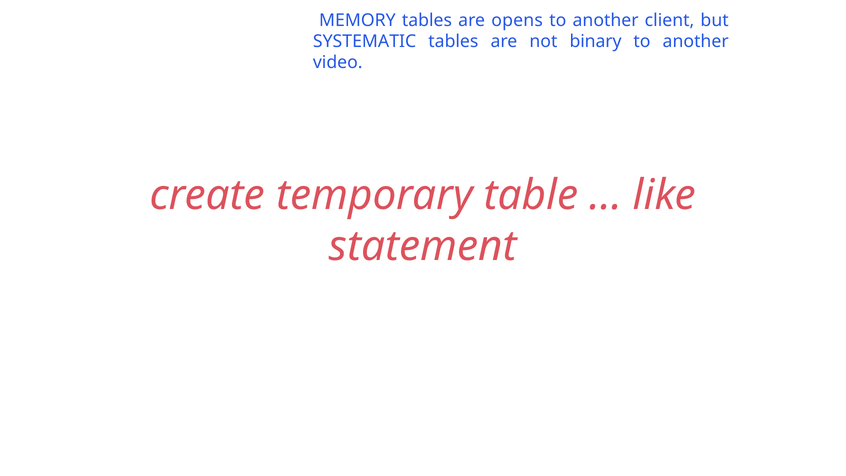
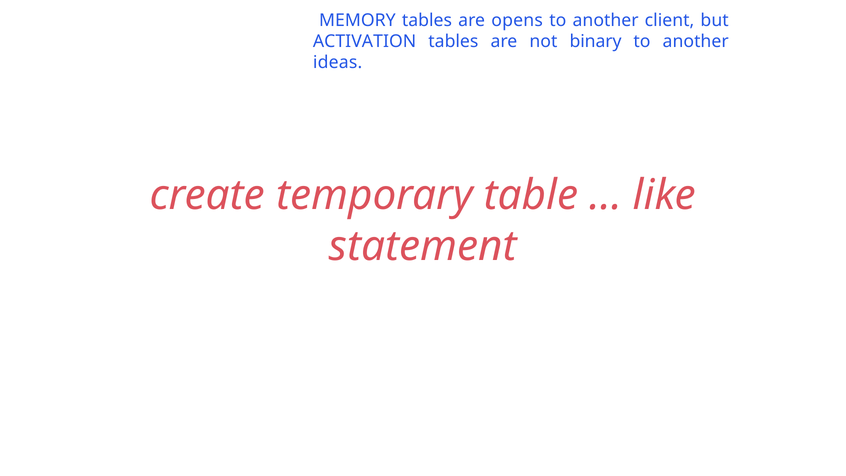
SYSTEMATIC: SYSTEMATIC -> ACTIVATION
video: video -> ideas
